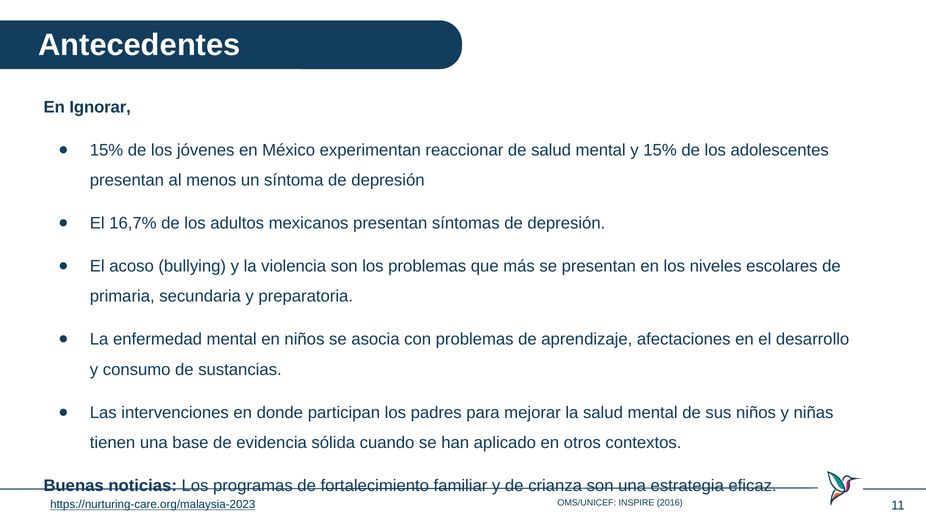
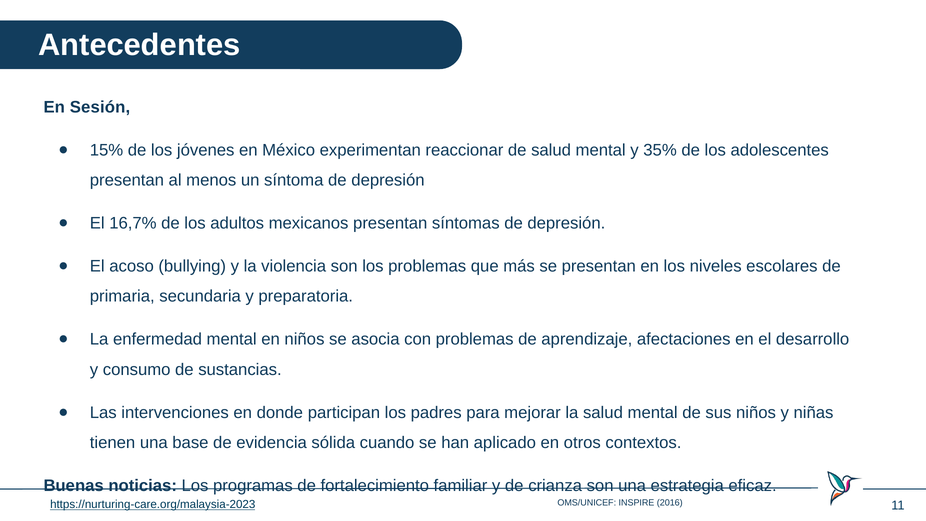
Ignorar: Ignorar -> Sesión
y 15%: 15% -> 35%
